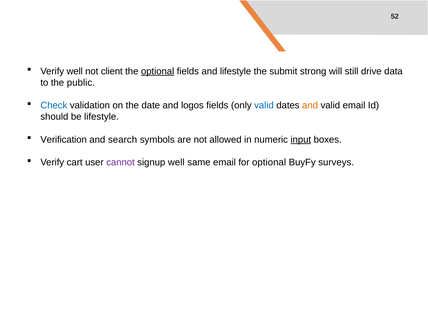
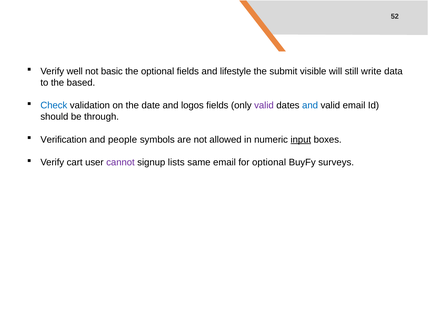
client: client -> basic
optional at (158, 71) underline: present -> none
strong: strong -> visible
drive: drive -> write
public: public -> based
valid at (264, 105) colour: blue -> purple
and at (310, 105) colour: orange -> blue
be lifestyle: lifestyle -> through
search: search -> people
signup well: well -> lists
